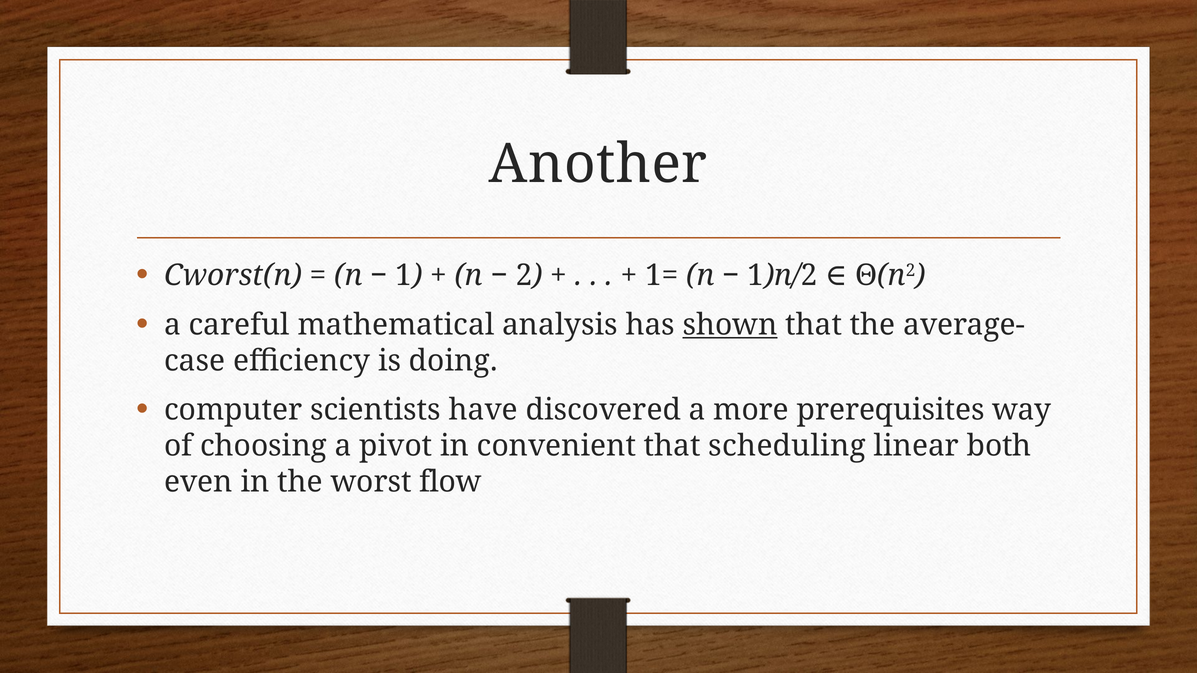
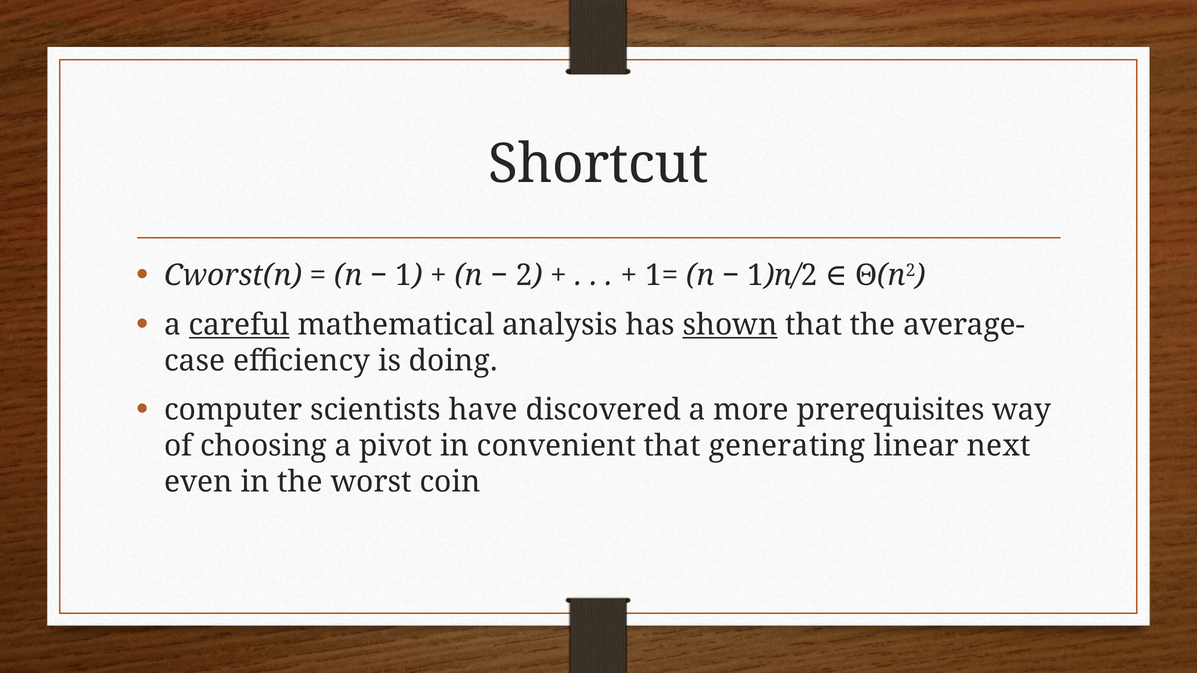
Another: Another -> Shortcut
careful underline: none -> present
scheduling: scheduling -> generating
both: both -> next
flow: flow -> coin
